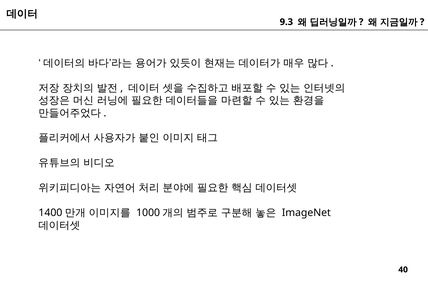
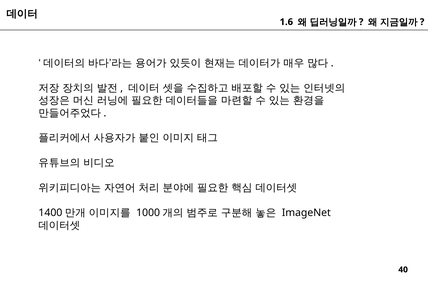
9.3: 9.3 -> 1.6
